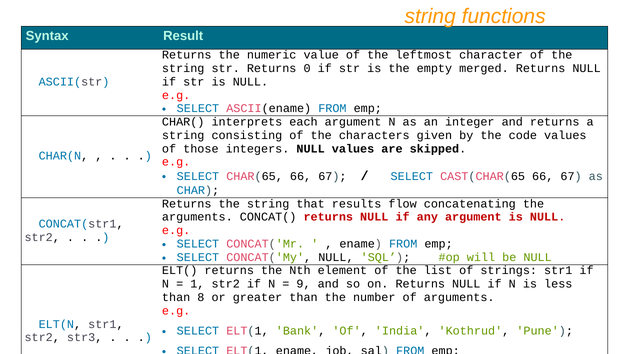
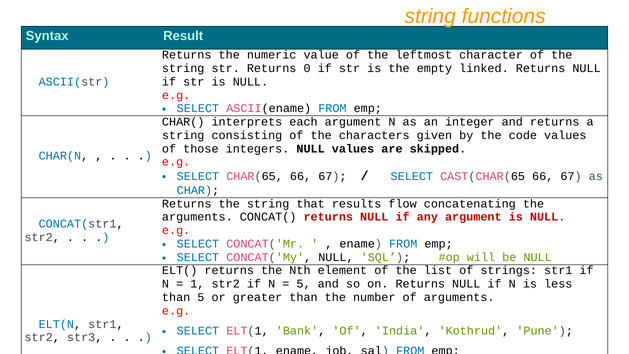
merged: merged -> linked
9 at (304, 284): 9 -> 5
than 8: 8 -> 5
